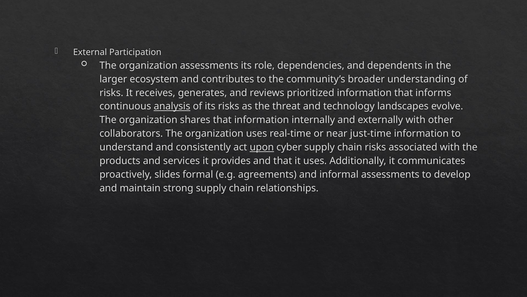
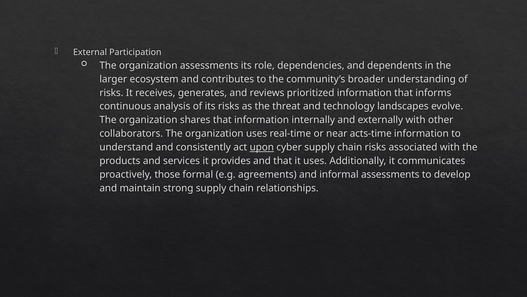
analysis underline: present -> none
just-time: just-time -> acts-time
slides: slides -> those
